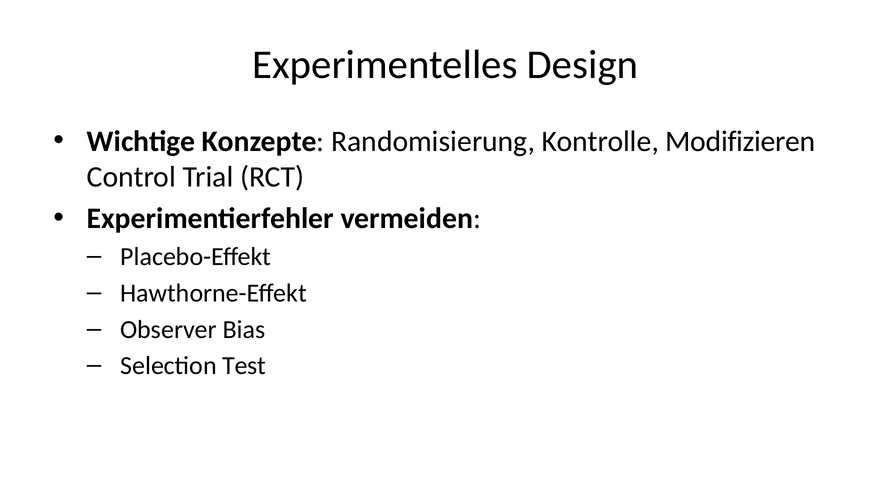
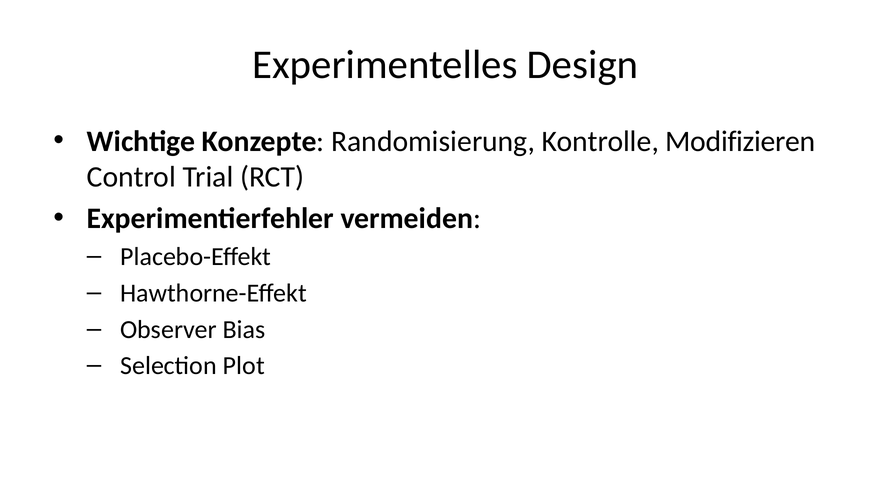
Test: Test -> Plot
